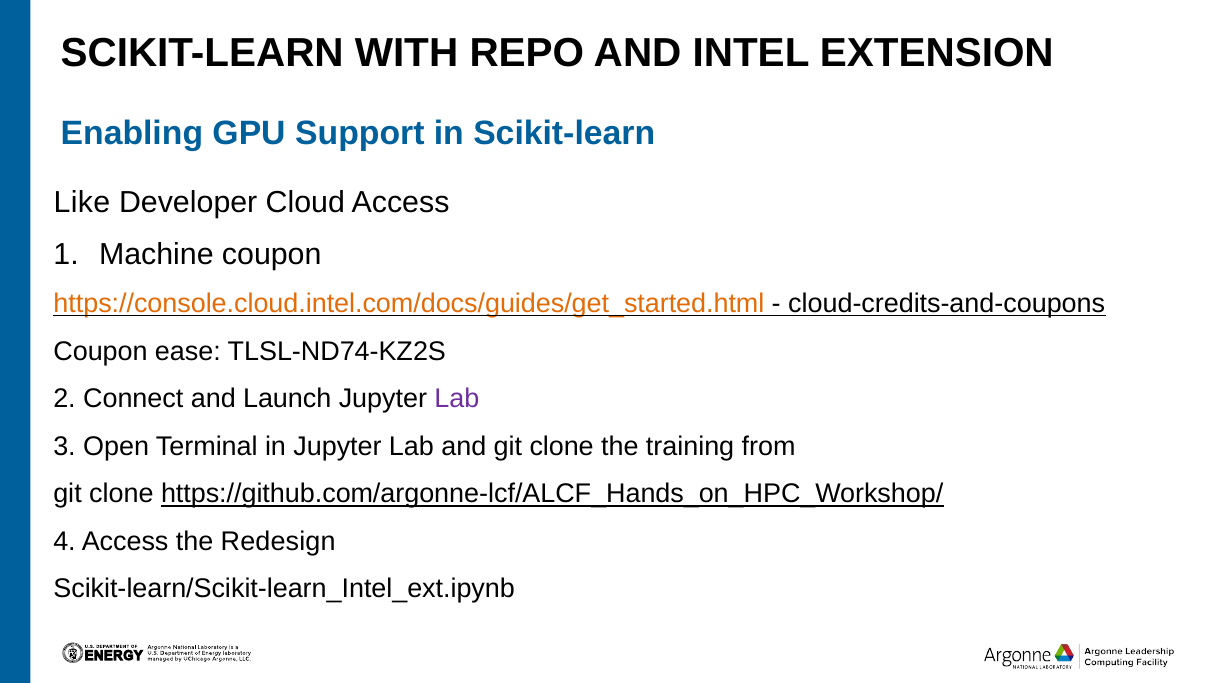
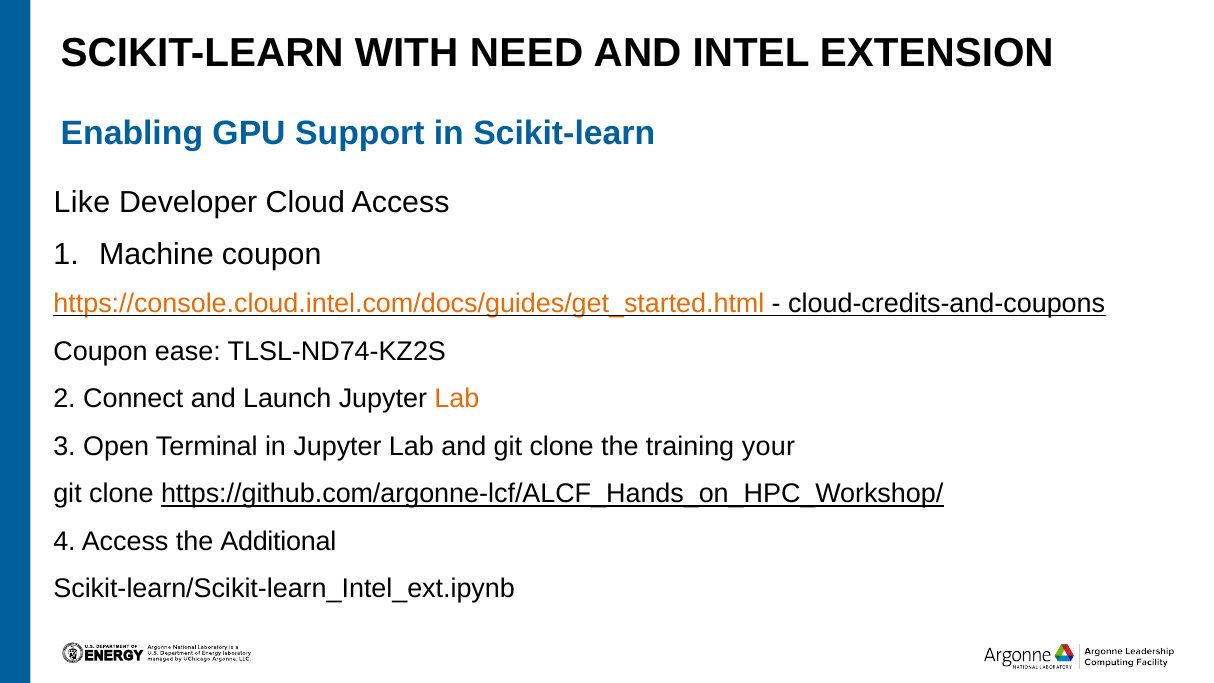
REPO: REPO -> NEED
Lab at (457, 399) colour: purple -> orange
from: from -> your
Redesign: Redesign -> Additional
